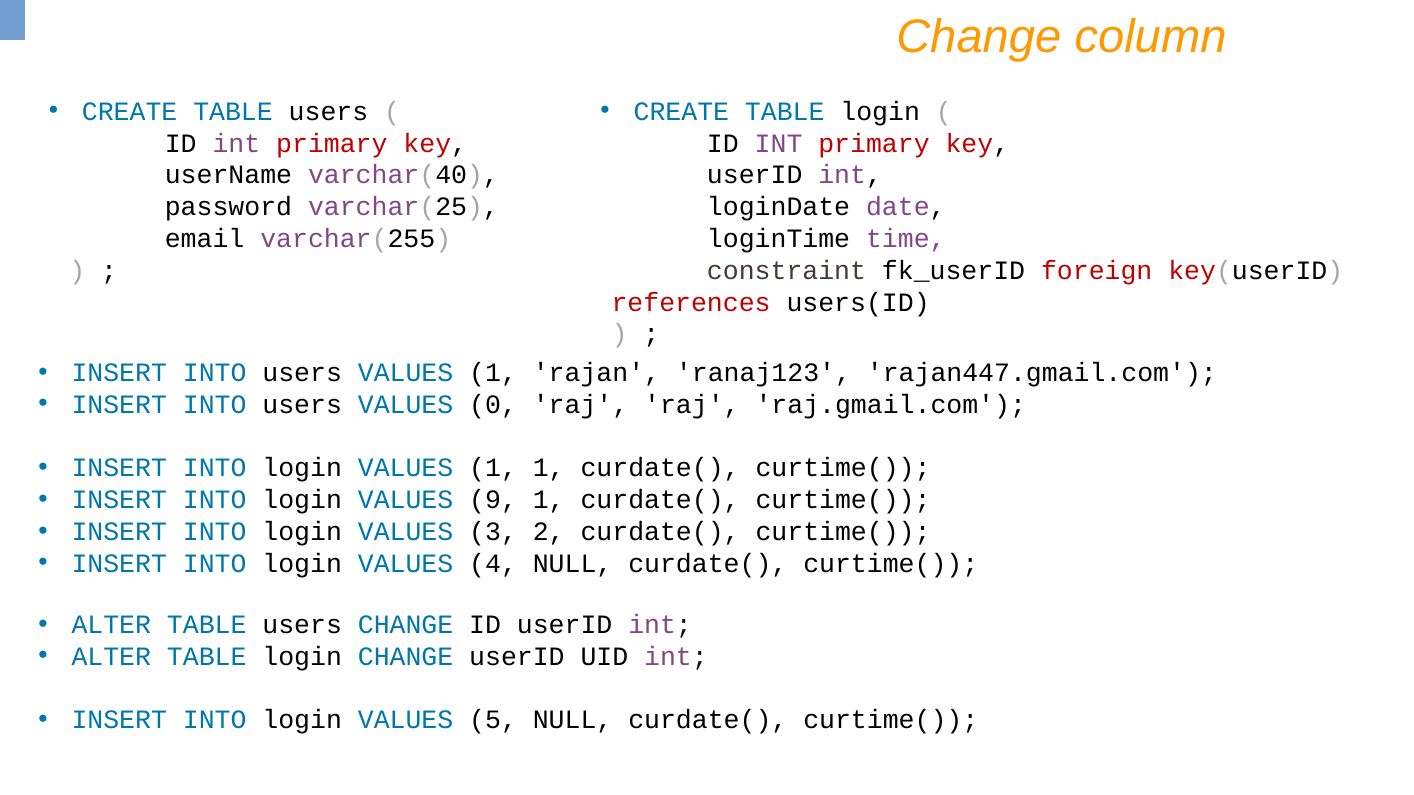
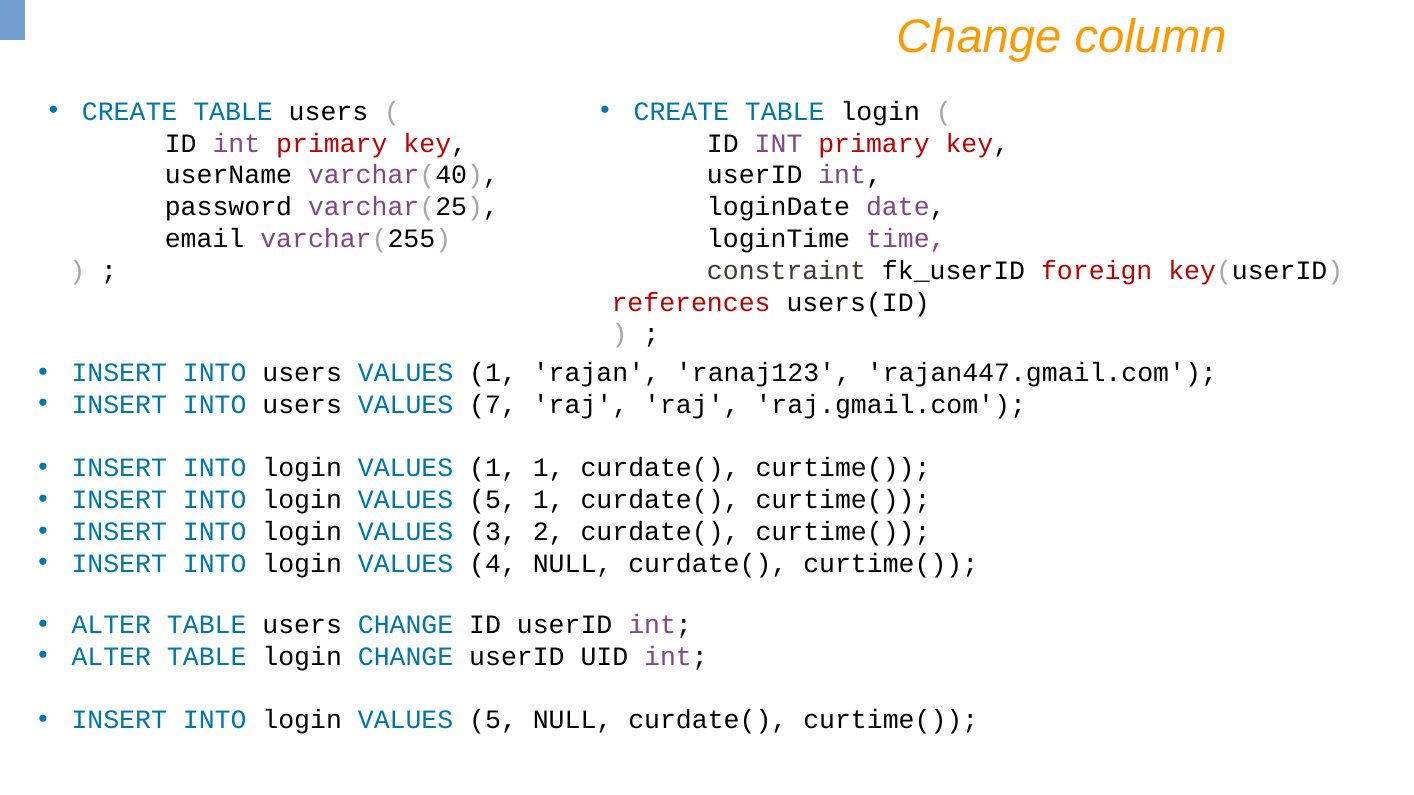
0: 0 -> 7
9 at (493, 500): 9 -> 5
